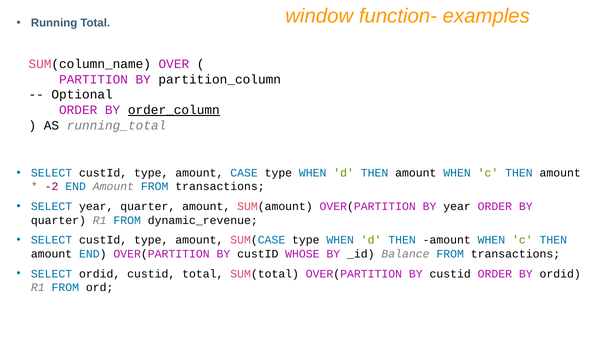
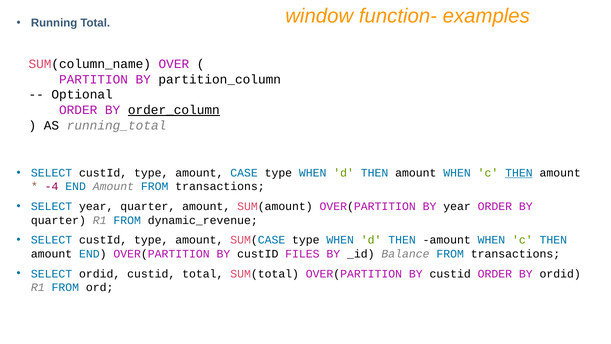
THEN at (519, 173) underline: none -> present
-2: -2 -> -4
WHOSE: WHOSE -> FILES
